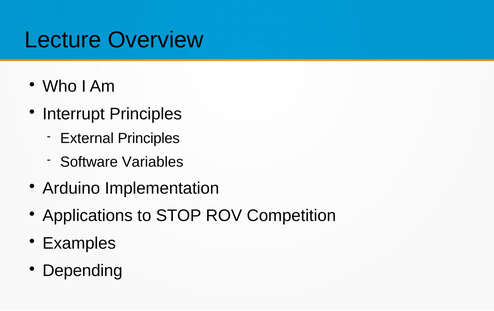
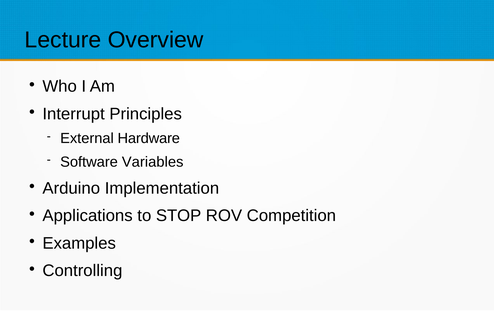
External Principles: Principles -> Hardware
Depending: Depending -> Controlling
